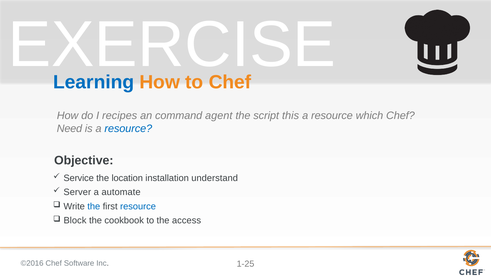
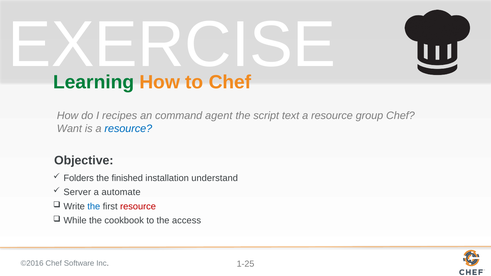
Learning colour: blue -> green
this: this -> text
which: which -> group
Need: Need -> Want
Service: Service -> Folders
location: location -> finished
resource at (138, 206) colour: blue -> red
Block: Block -> While
